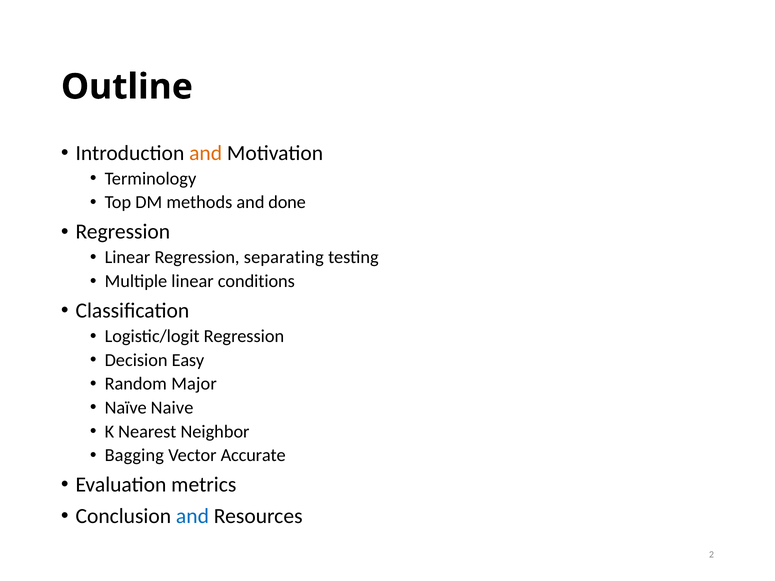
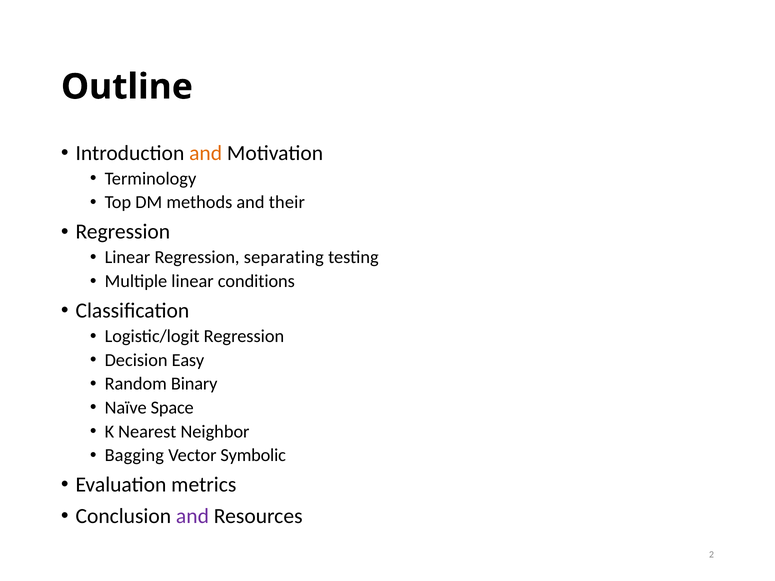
done: done -> their
Major: Major -> Binary
Naive: Naive -> Space
Accurate: Accurate -> Symbolic
and at (192, 516) colour: blue -> purple
